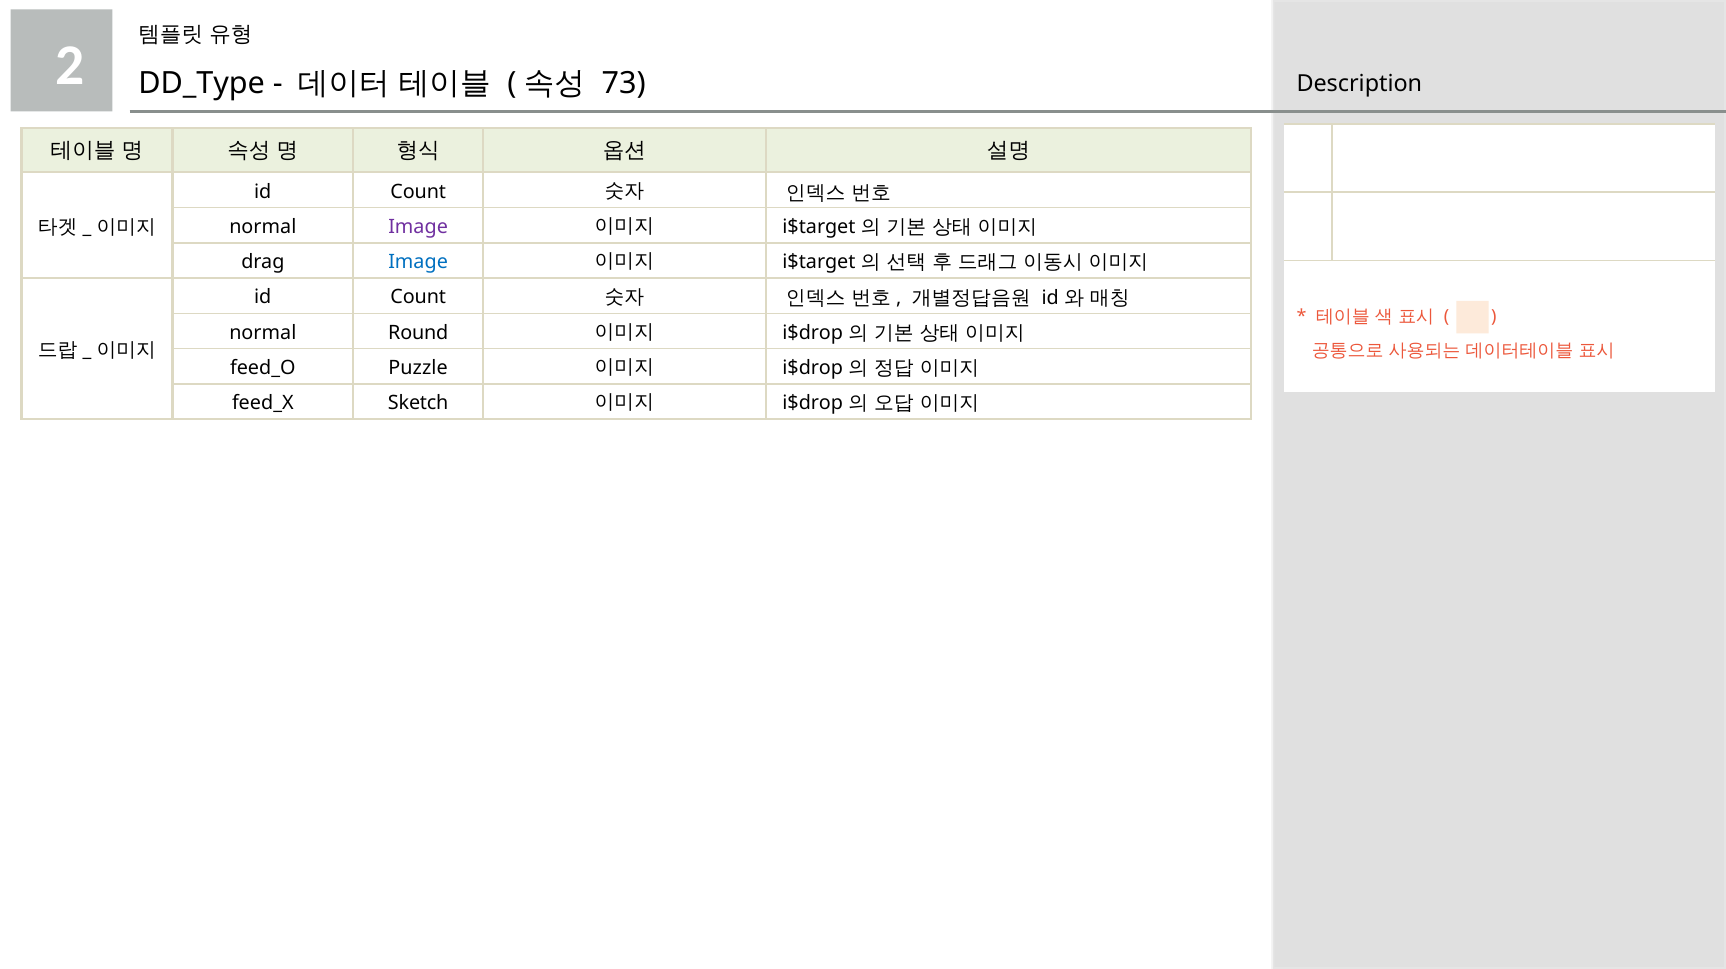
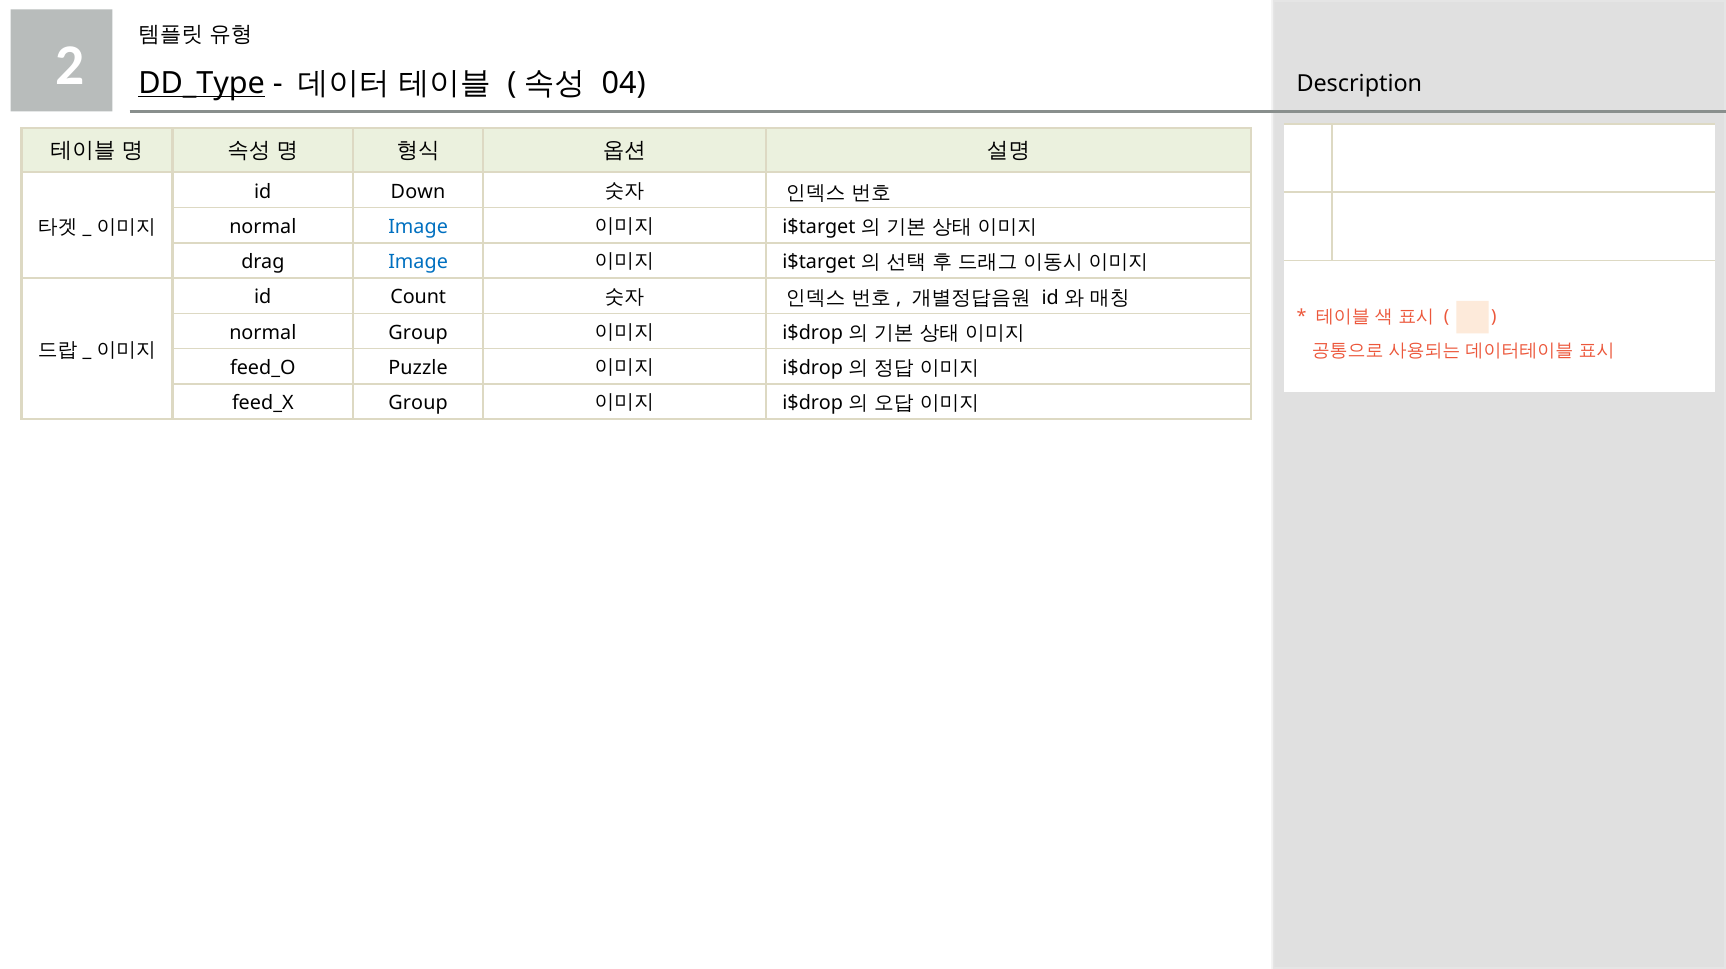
DD_Type underline: none -> present
73: 73 -> 04
Count at (418, 191): Count -> Down
Image at (418, 227) colour: purple -> blue
normal Round: Round -> Group
Sketch at (418, 403): Sketch -> Group
